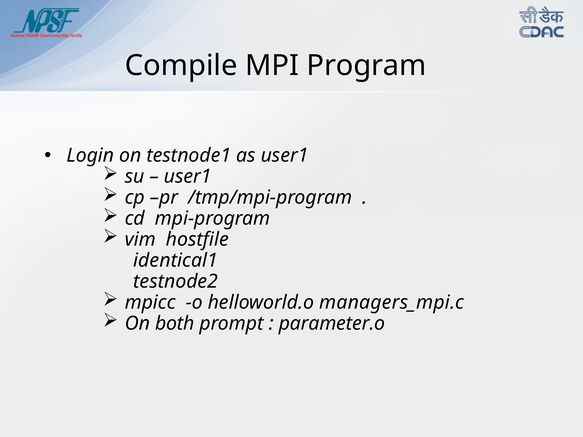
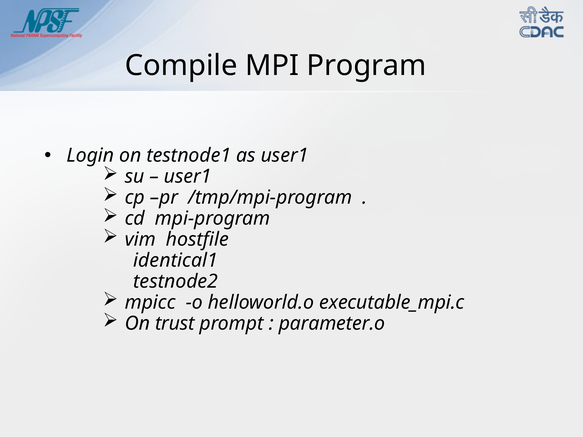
managers_mpi.c: managers_mpi.c -> executable_mpi.c
both: both -> trust
